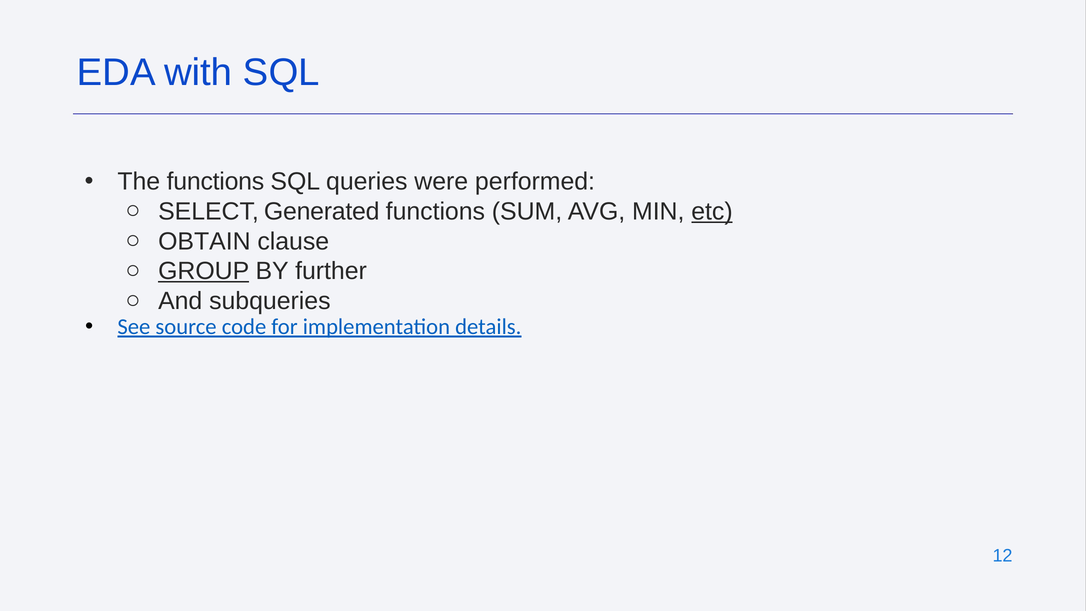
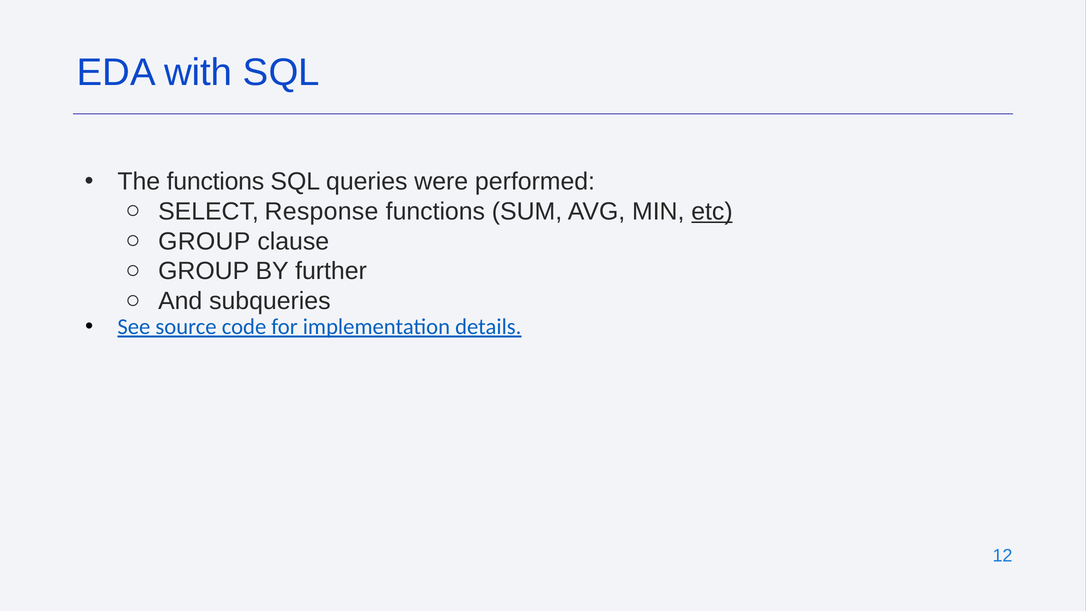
Generated: Generated -> Response
OBTAIN at (204, 241): OBTAIN -> GROUP
GROUP at (204, 271) underline: present -> none
